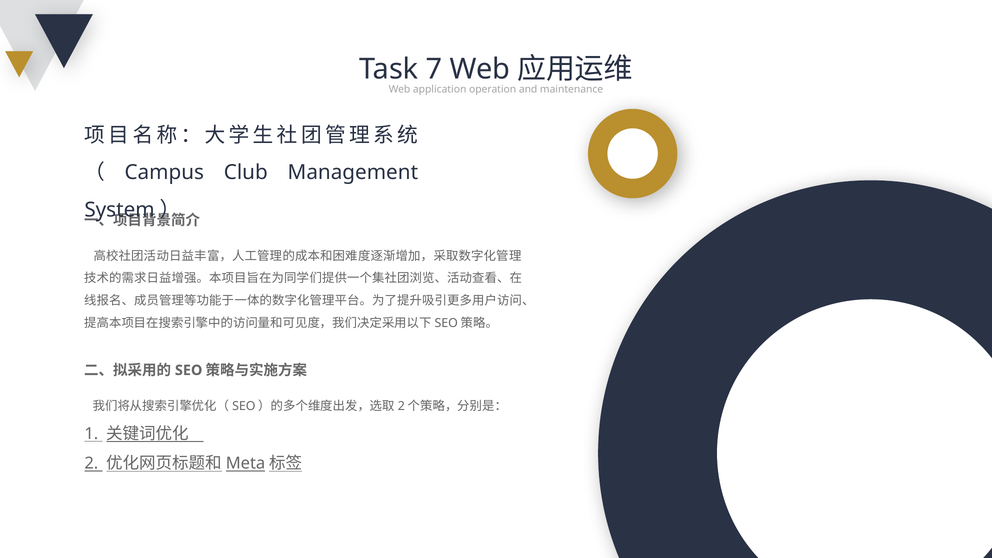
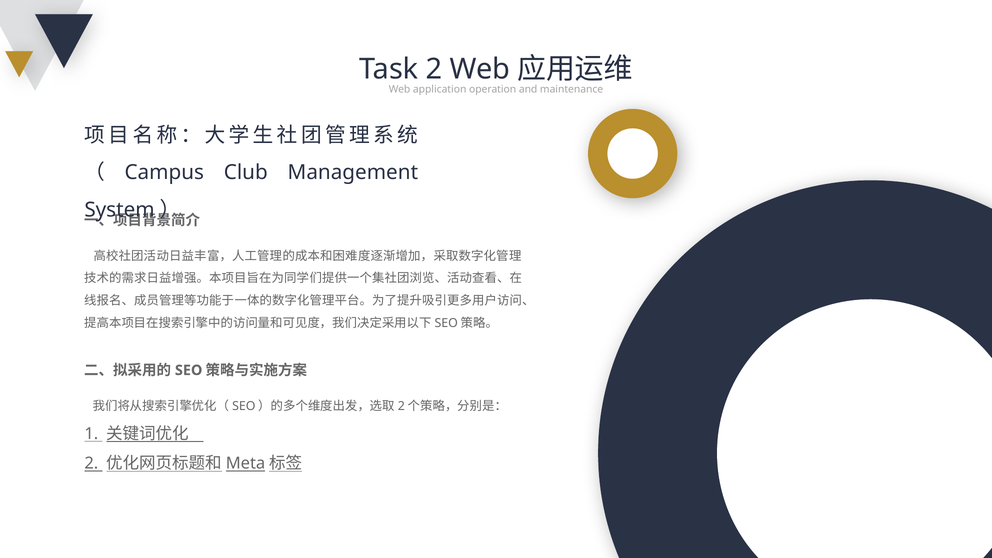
Task 7: 7 -> 2
